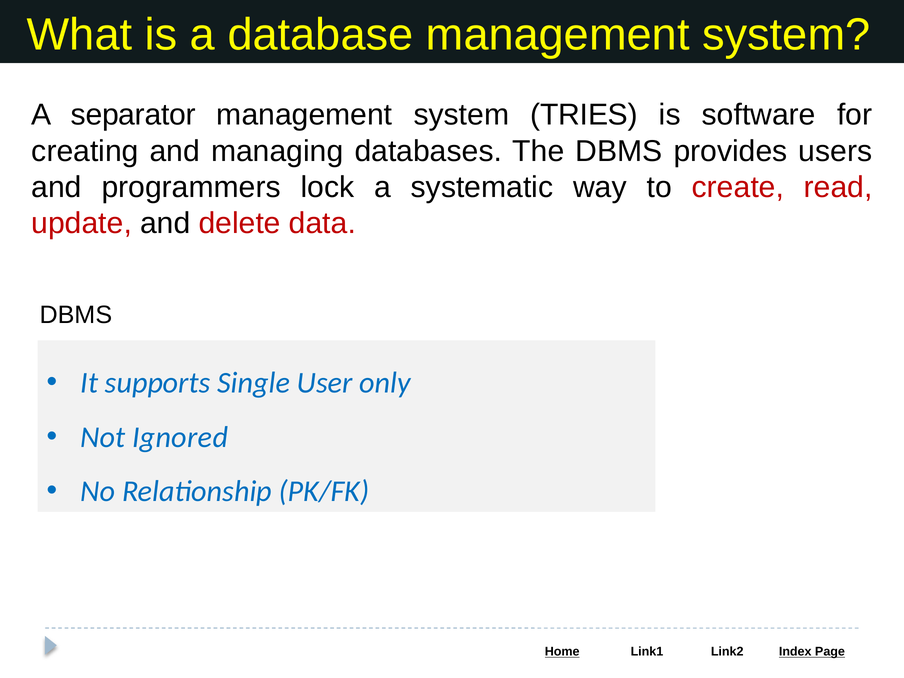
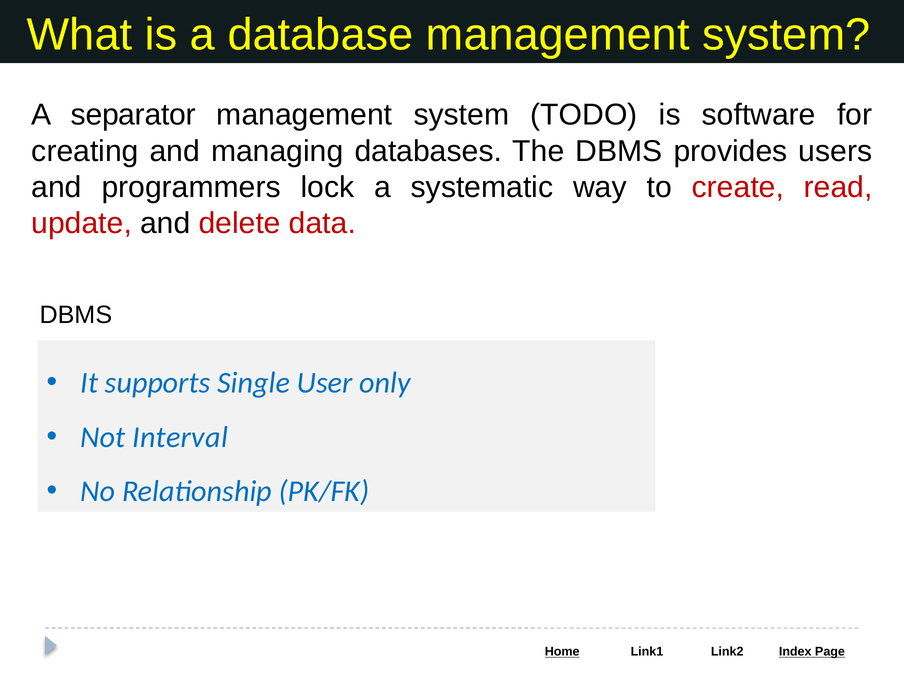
TRIES: TRIES -> TODO
Ignored: Ignored -> Interval
